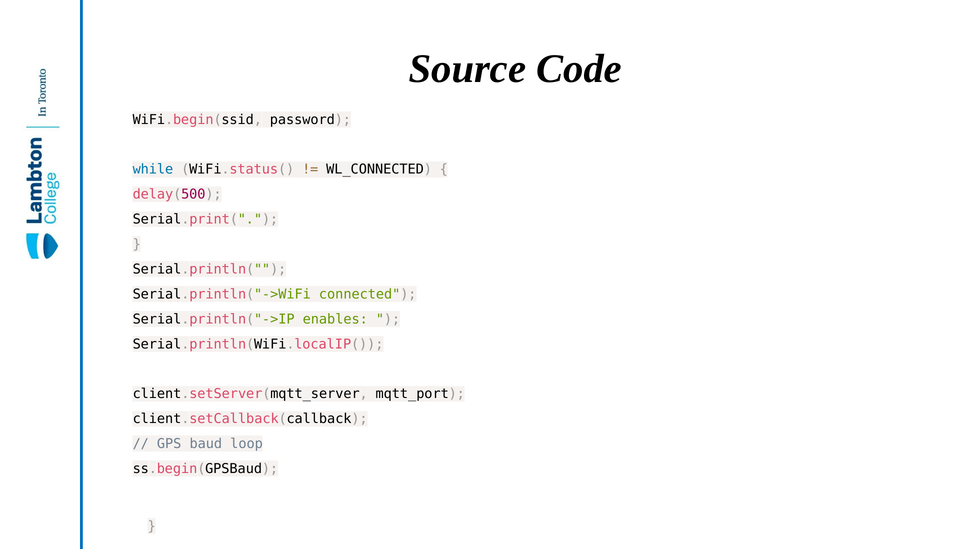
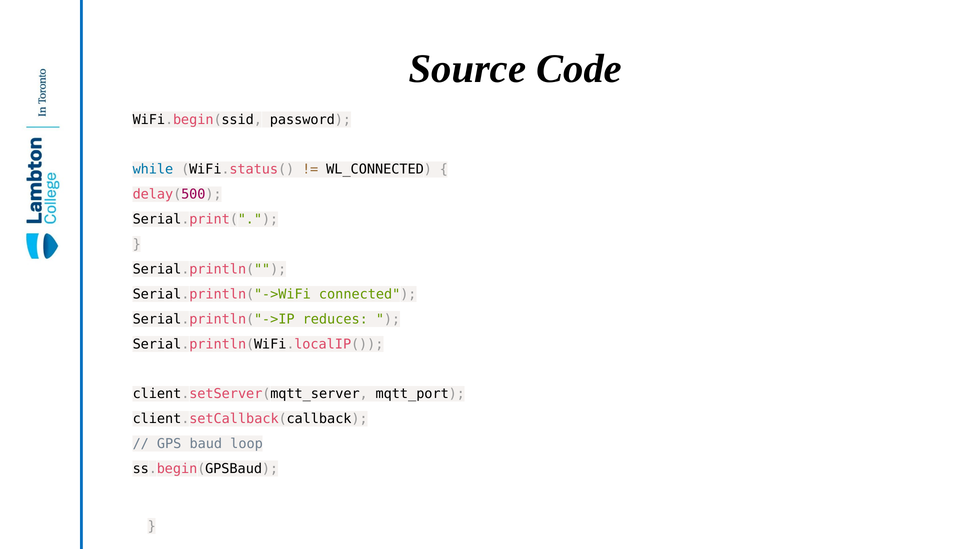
enables: enables -> reduces
